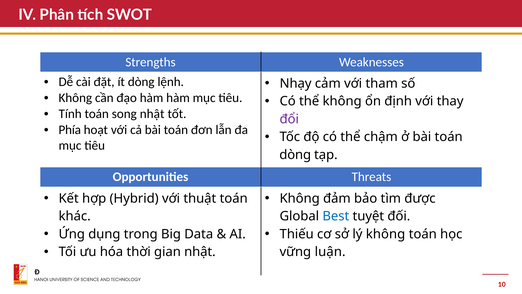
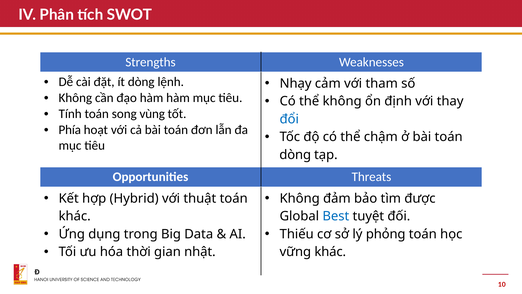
song nhật: nhật -> vùng
đổi colour: purple -> blue
lý không: không -> phỏng
vững luận: luận -> khác
